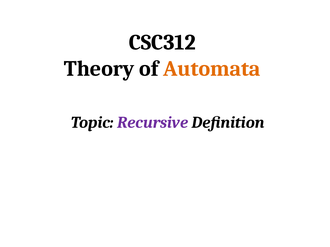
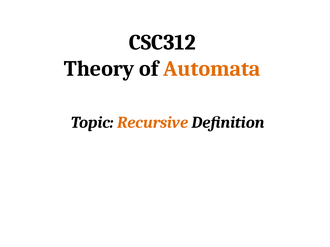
Recursive colour: purple -> orange
